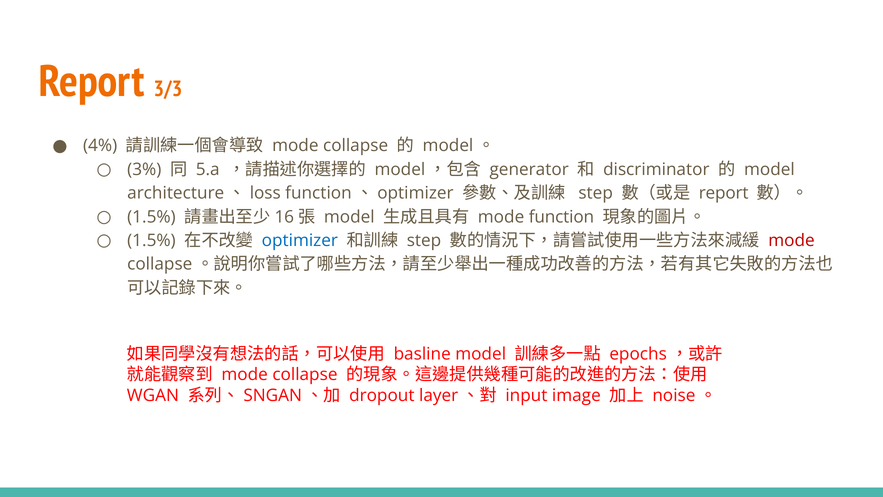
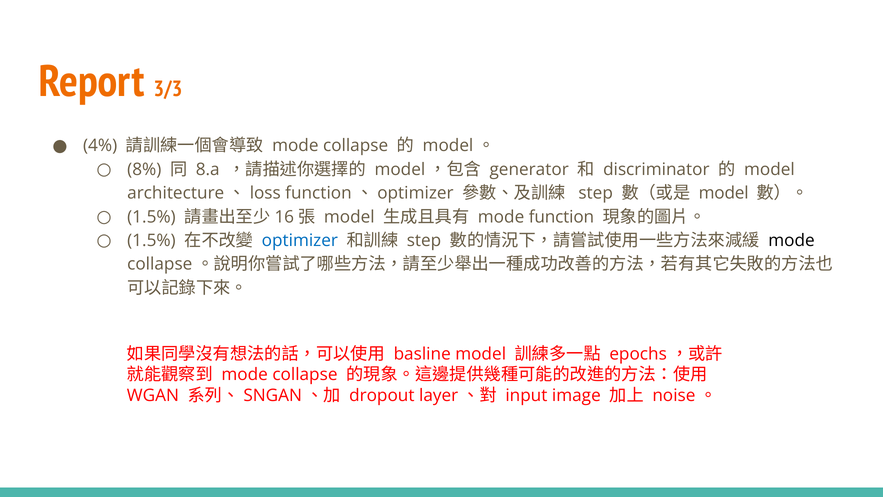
3%: 3% -> 8%
5.a: 5.a -> 8.a
report at (724, 193): report -> model
mode at (792, 240) colour: red -> black
